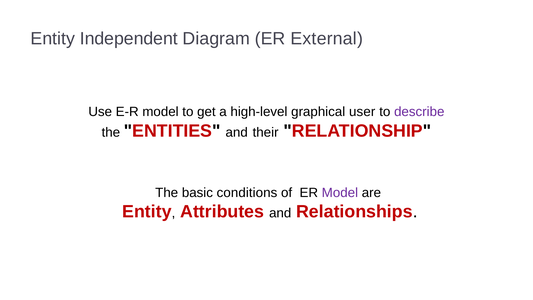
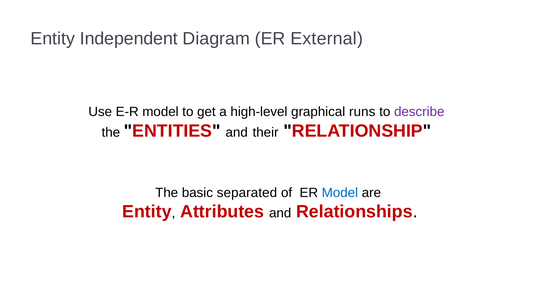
user: user -> runs
conditions: conditions -> separated
Model at (340, 192) colour: purple -> blue
